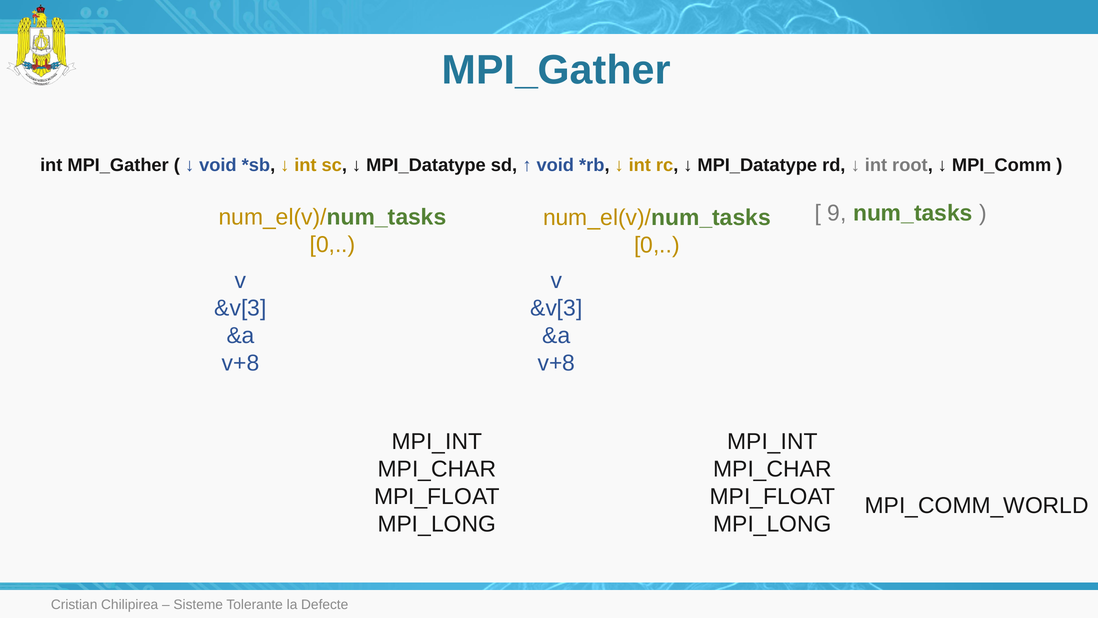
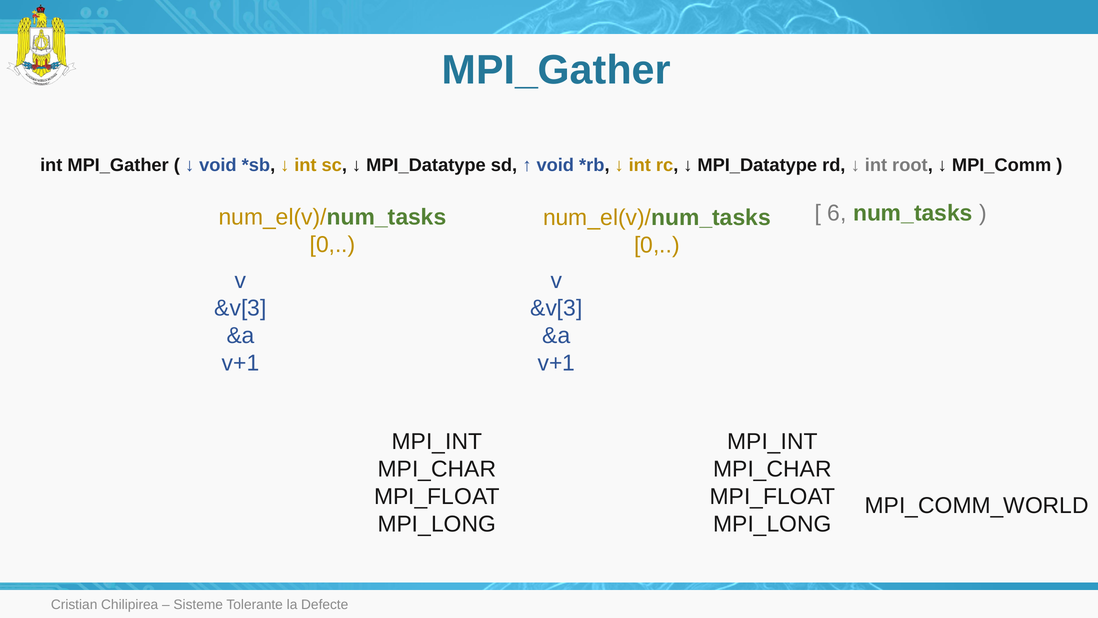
9: 9 -> 6
v+8 at (241, 363): v+8 -> v+1
v+8 at (556, 363): v+8 -> v+1
